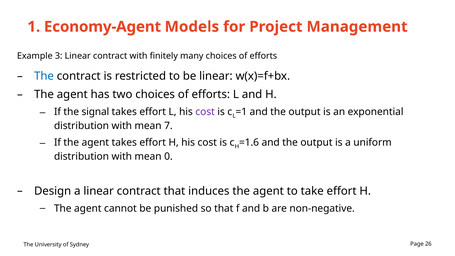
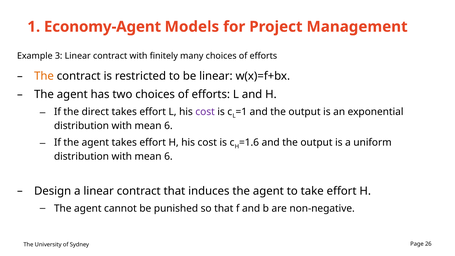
The at (44, 76) colour: blue -> orange
signal: signal -> direct
7 at (168, 126): 7 -> 6
0 at (168, 156): 0 -> 6
